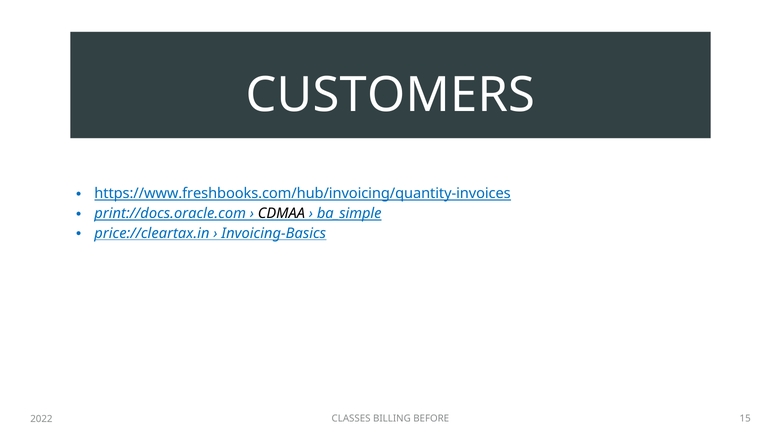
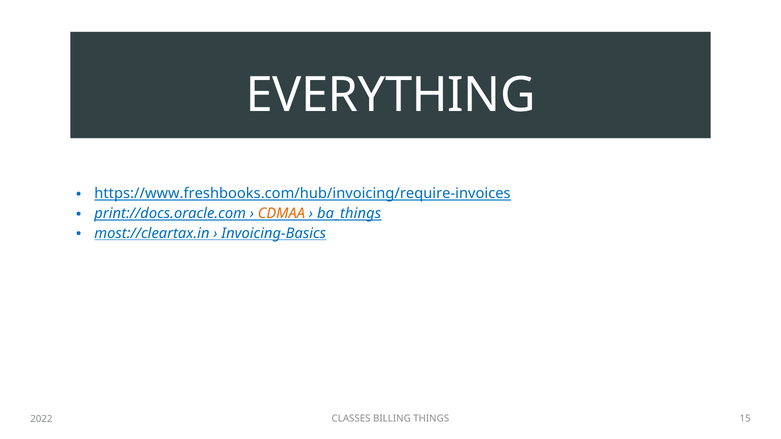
CUSTOMERS: CUSTOMERS -> EVERYTHING
https://www.freshbooks.com/hub/invoicing/quantity-invoices: https://www.freshbooks.com/hub/invoicing/quantity-invoices -> https://www.freshbooks.com/hub/invoicing/require-invoices
CDMAA colour: black -> orange
ba_simple: ba_simple -> ba_things
price://cleartax.in: price://cleartax.in -> most://cleartax.in
BEFORE: BEFORE -> THINGS
